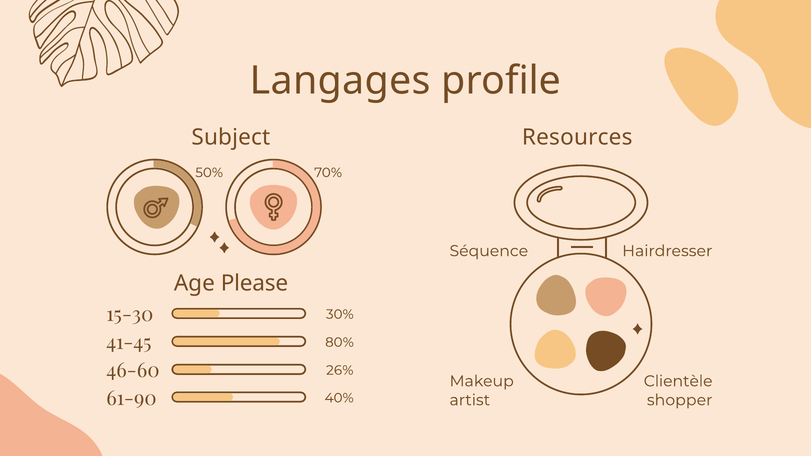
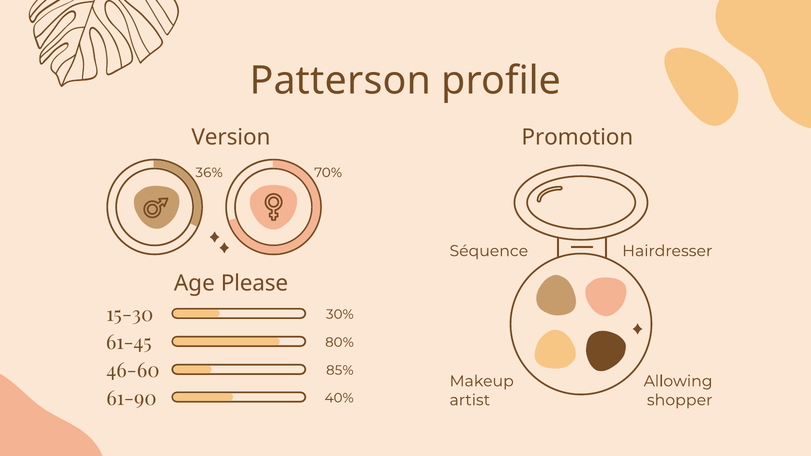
Langages: Langages -> Patterson
Subject: Subject -> Version
Resources: Resources -> Promotion
50%: 50% -> 36%
41-45: 41-45 -> 61-45
26%: 26% -> 85%
Clientèle: Clientèle -> Allowing
